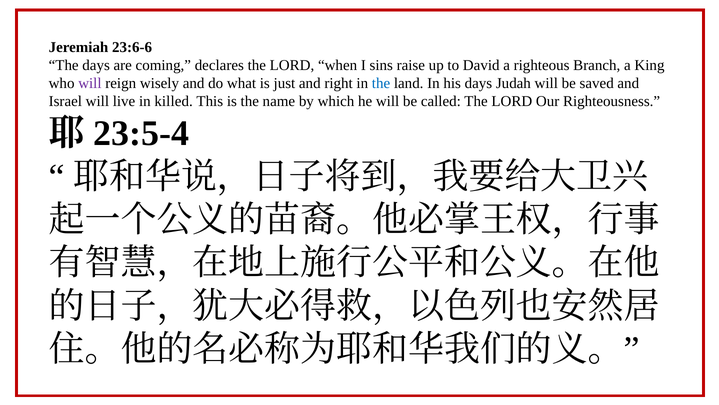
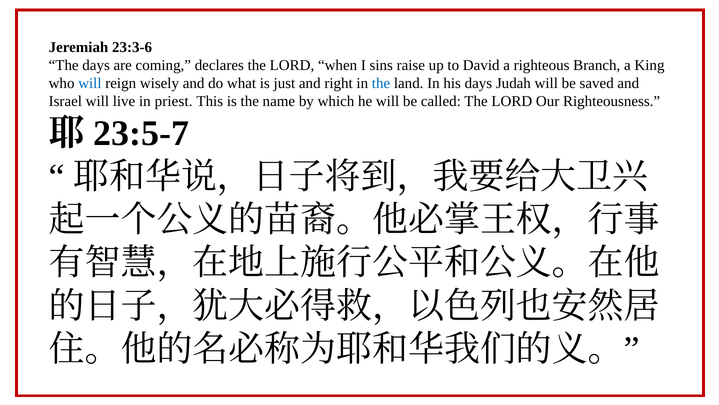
23:6-6: 23:6-6 -> 23:3-6
will at (90, 83) colour: purple -> blue
killed: killed -> priest
23:5-4: 23:5-4 -> 23:5-7
